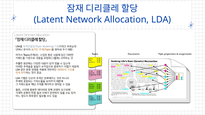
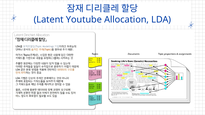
Network: Network -> Youtube
